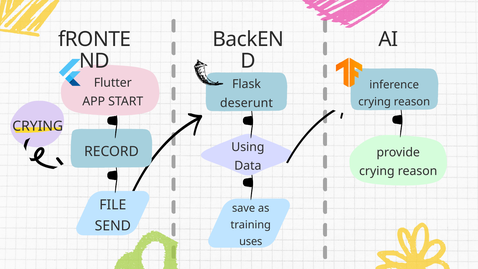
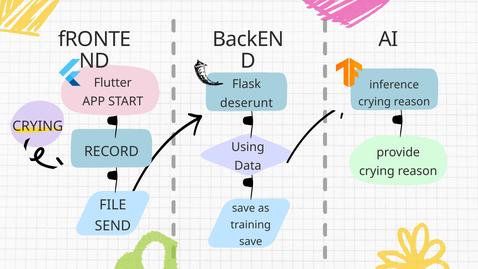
uses at (251, 242): uses -> save
